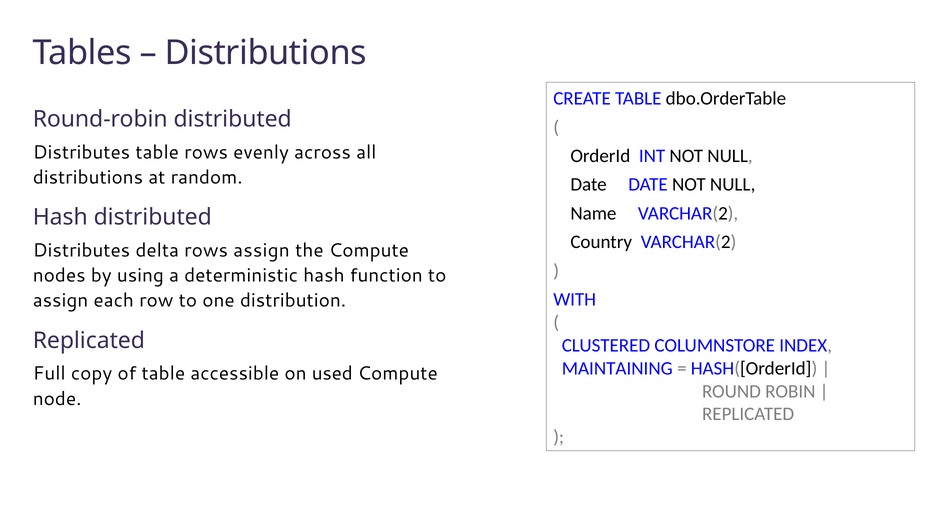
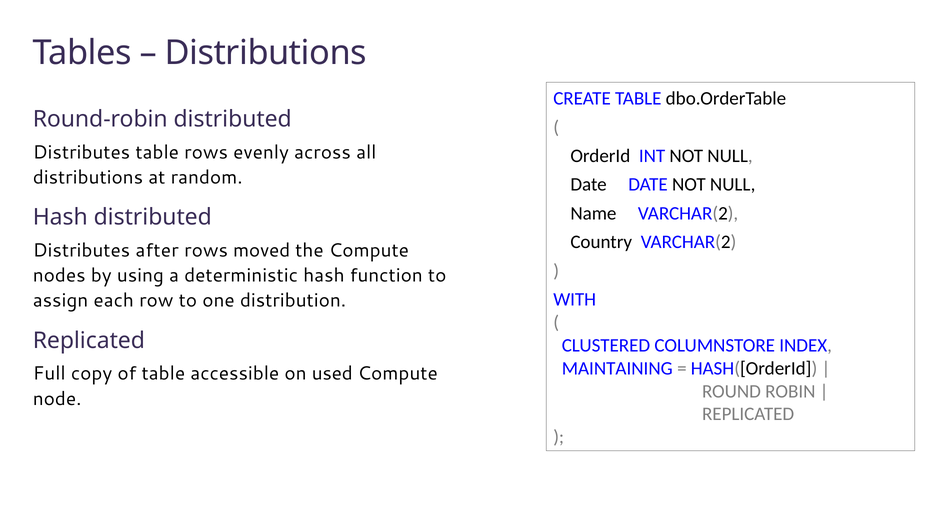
delta: delta -> after
rows assign: assign -> moved
